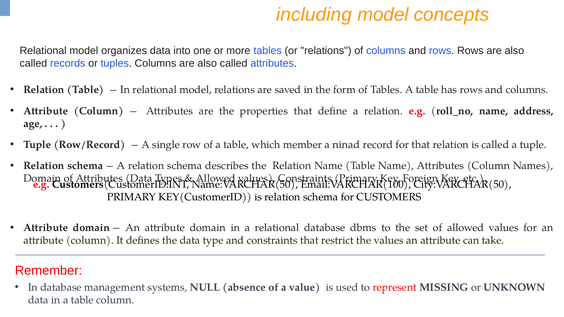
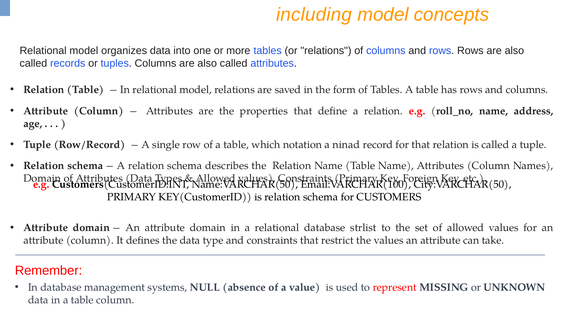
member: member -> notation
dbms: dbms -> strlist
